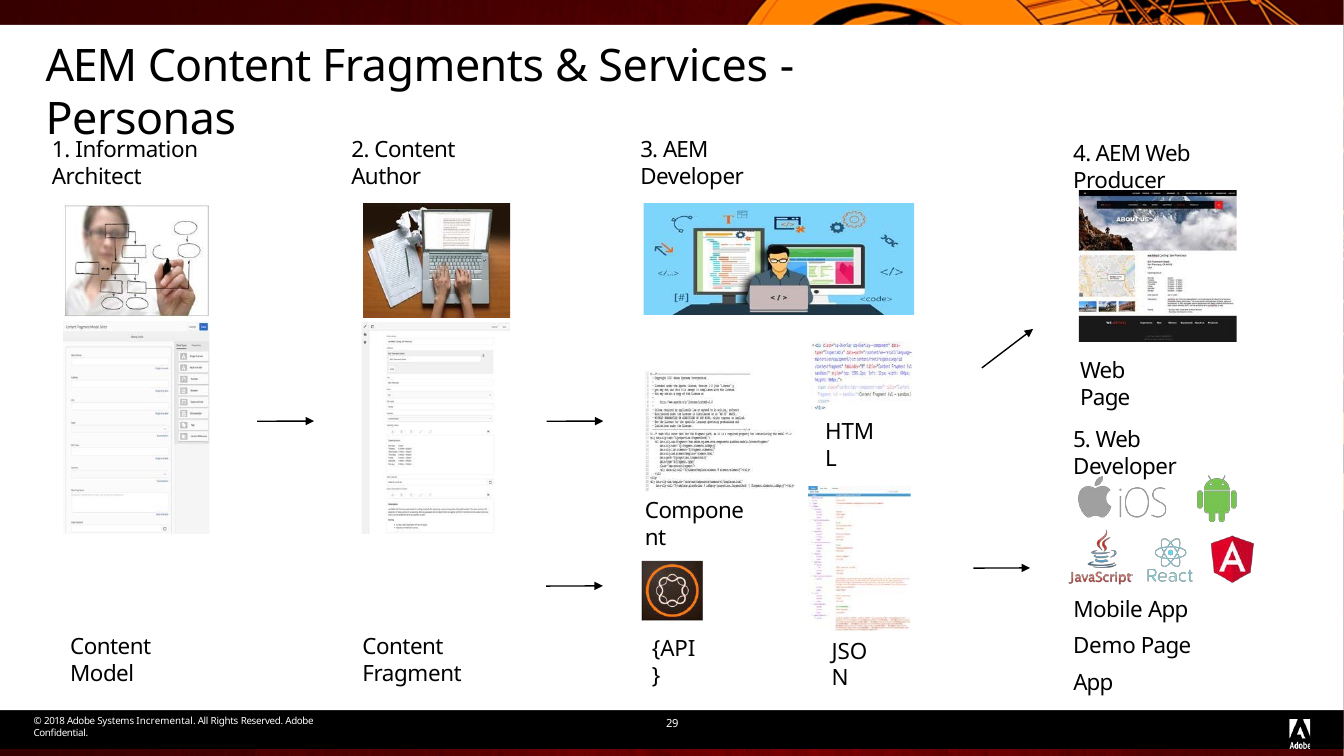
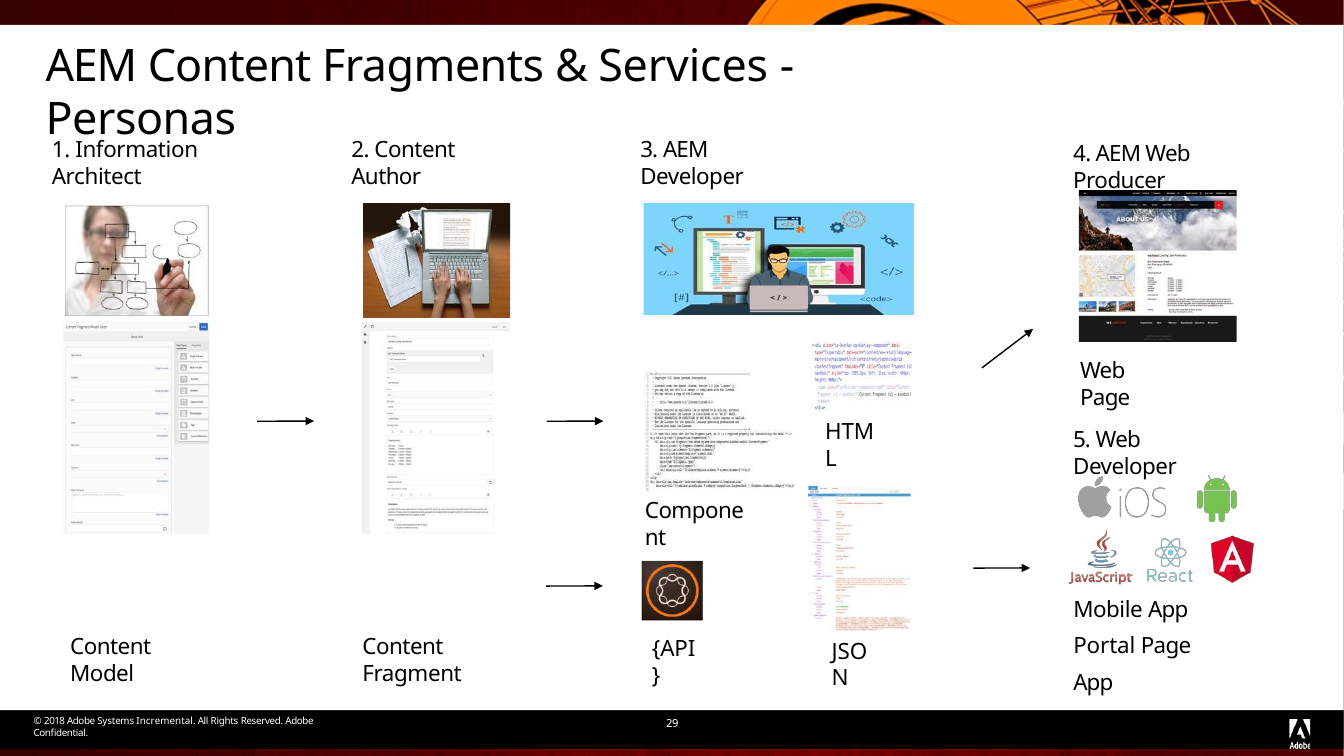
Demo: Demo -> Portal
